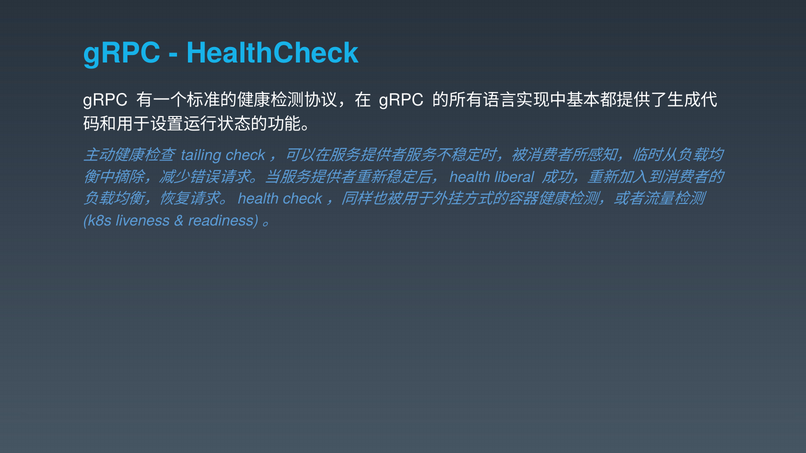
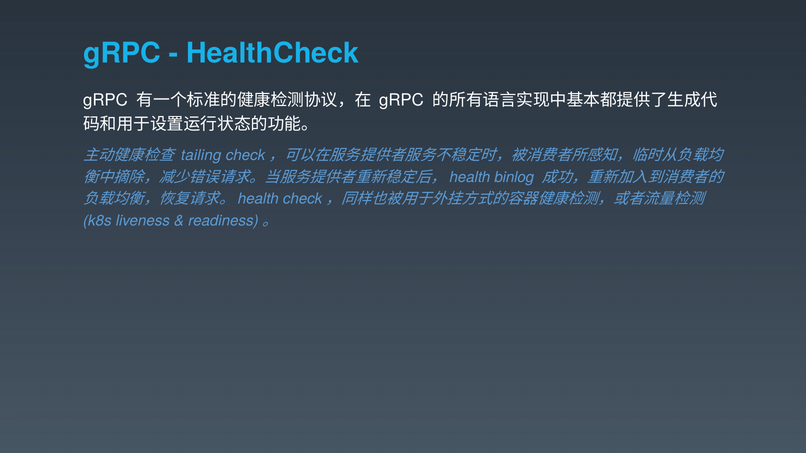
liberal: liberal -> binlog
